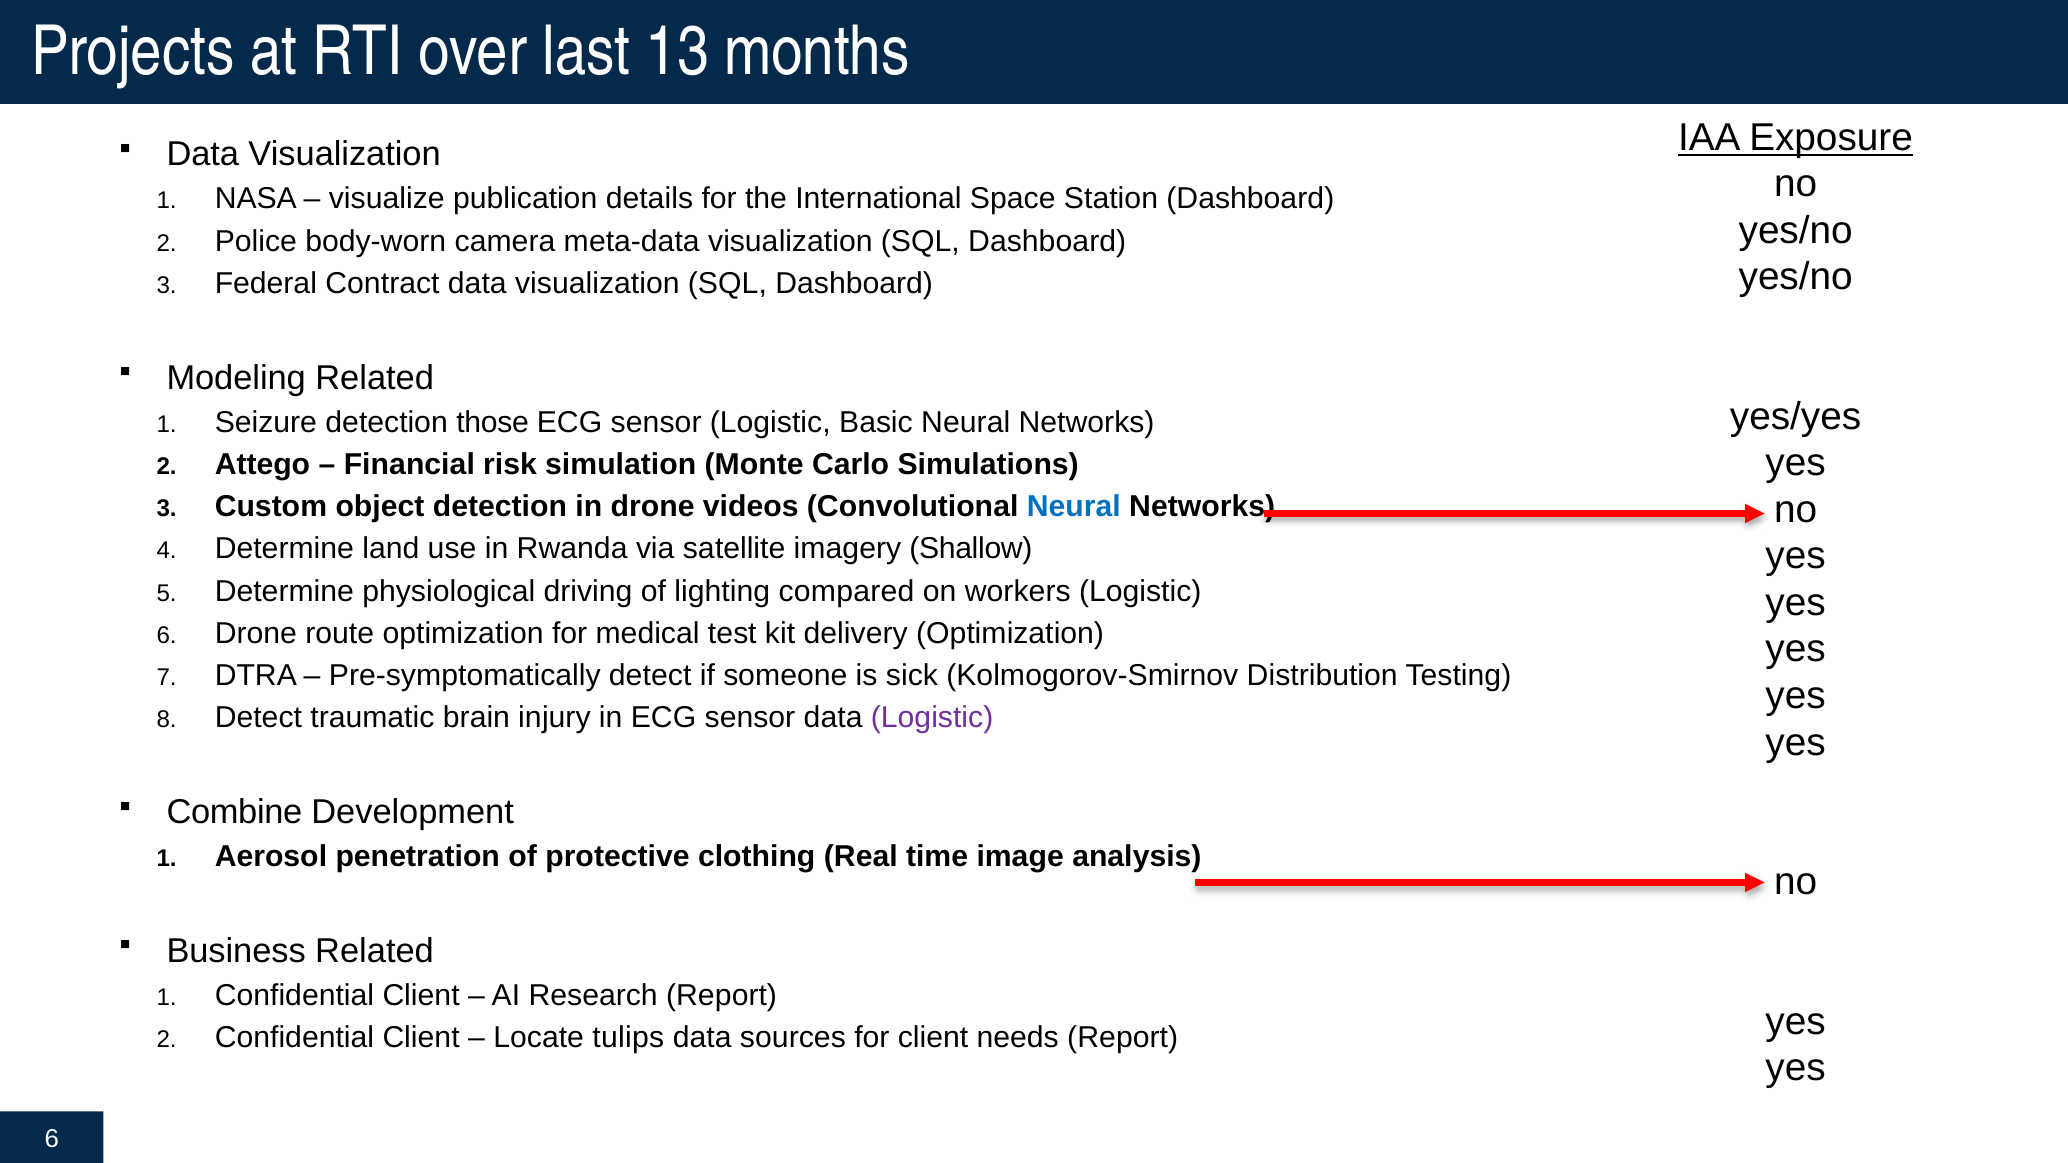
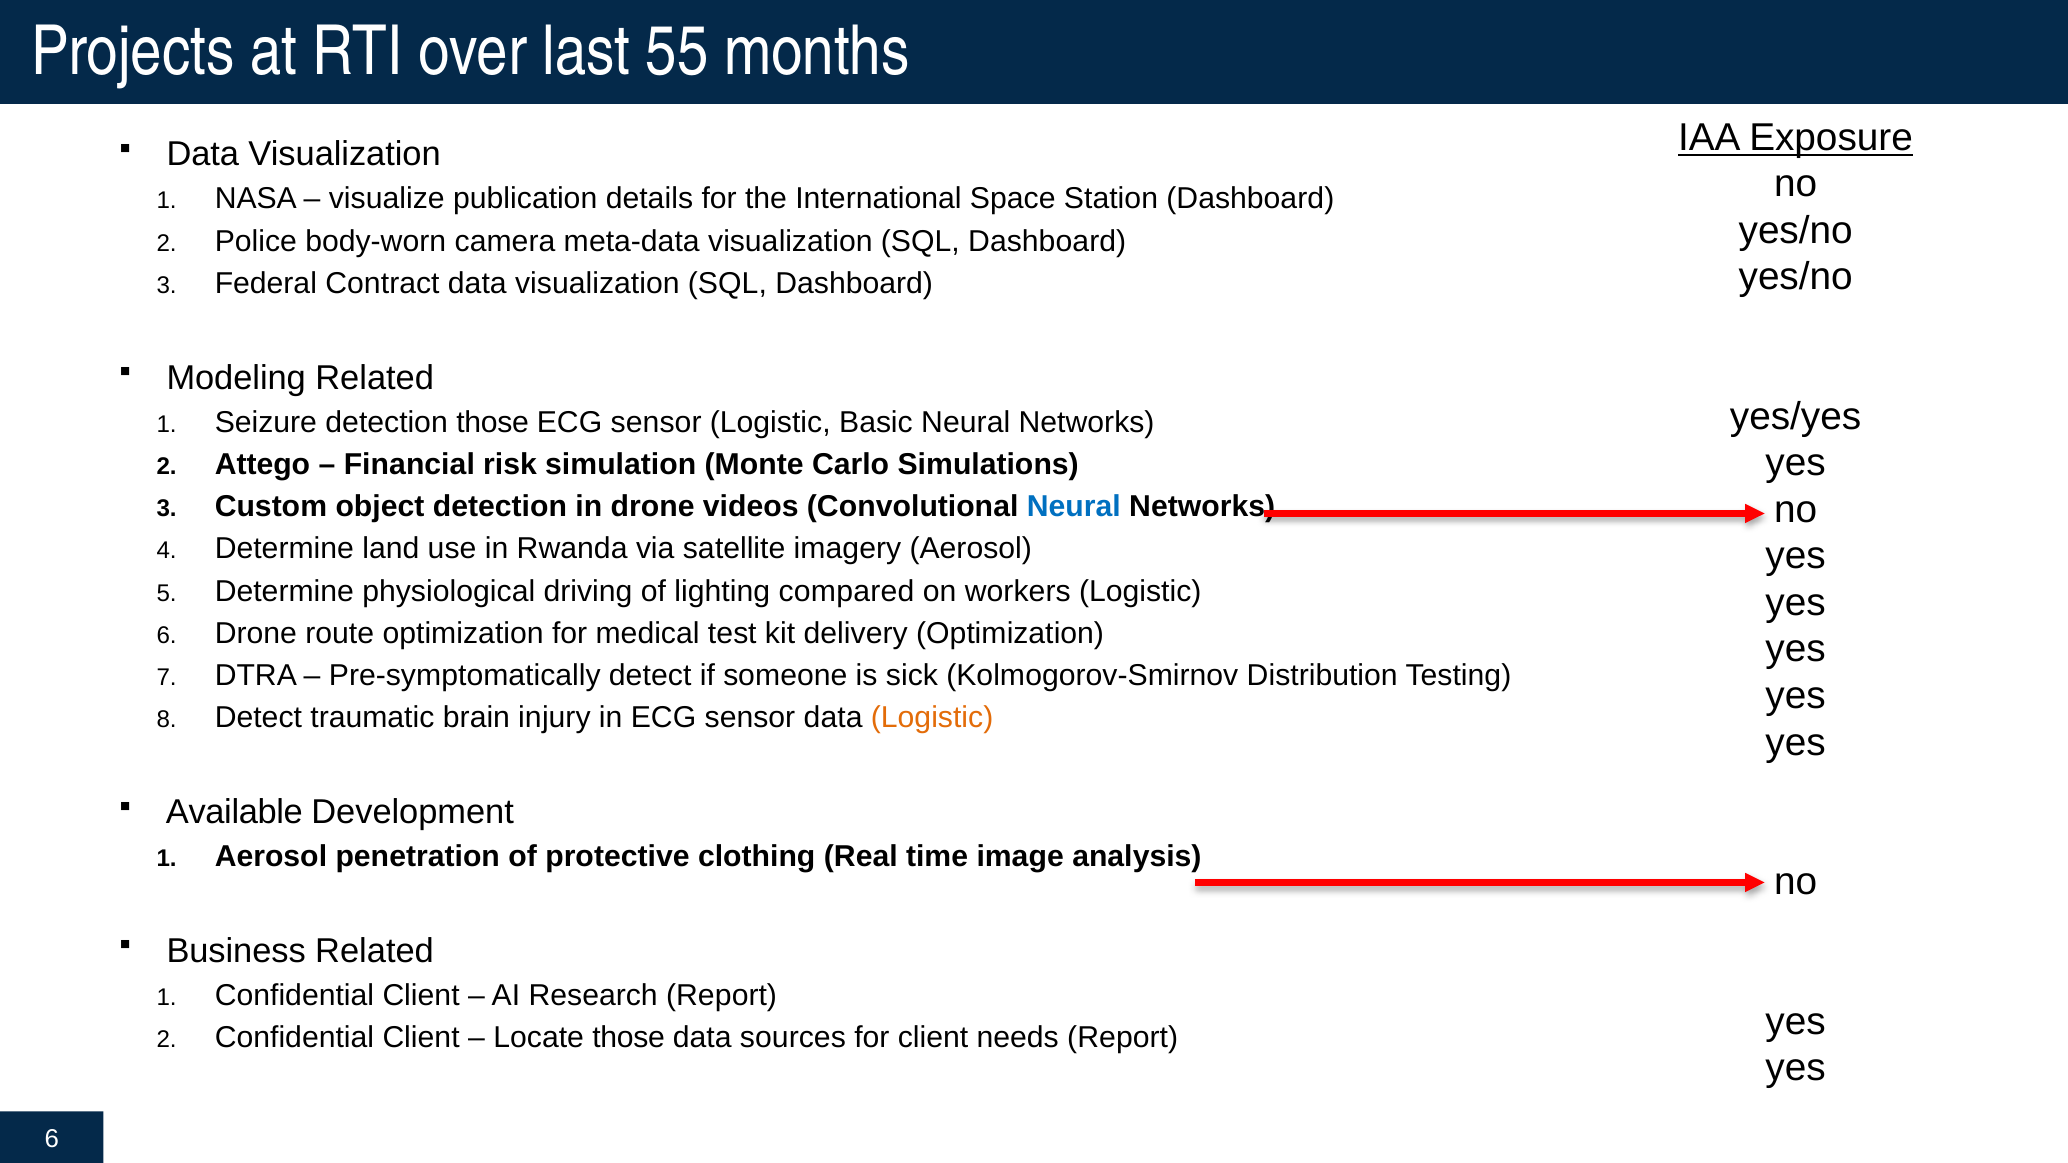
13: 13 -> 55
imagery Shallow: Shallow -> Aerosol
Logistic at (932, 718) colour: purple -> orange
Combine: Combine -> Available
Locate tulips: tulips -> those
